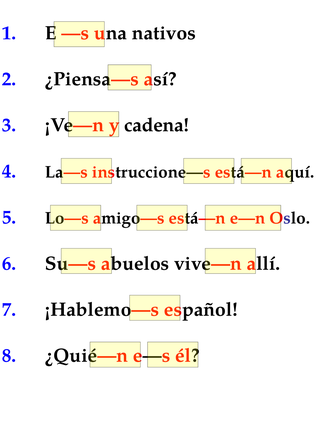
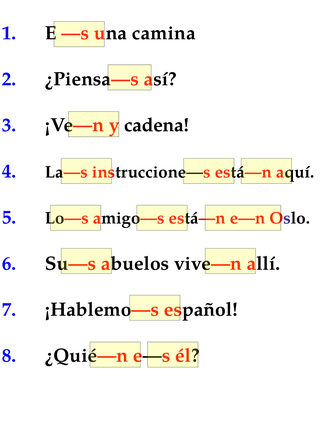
nativos: nativos -> camina
